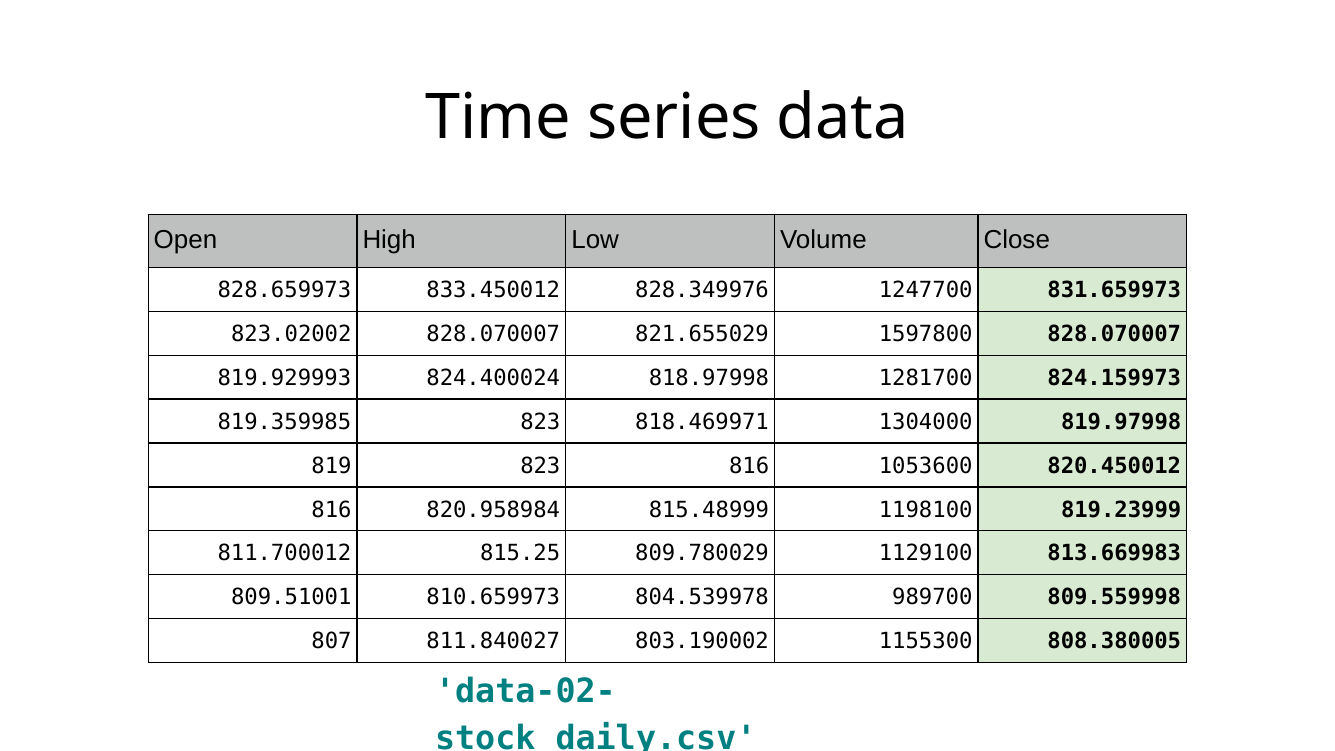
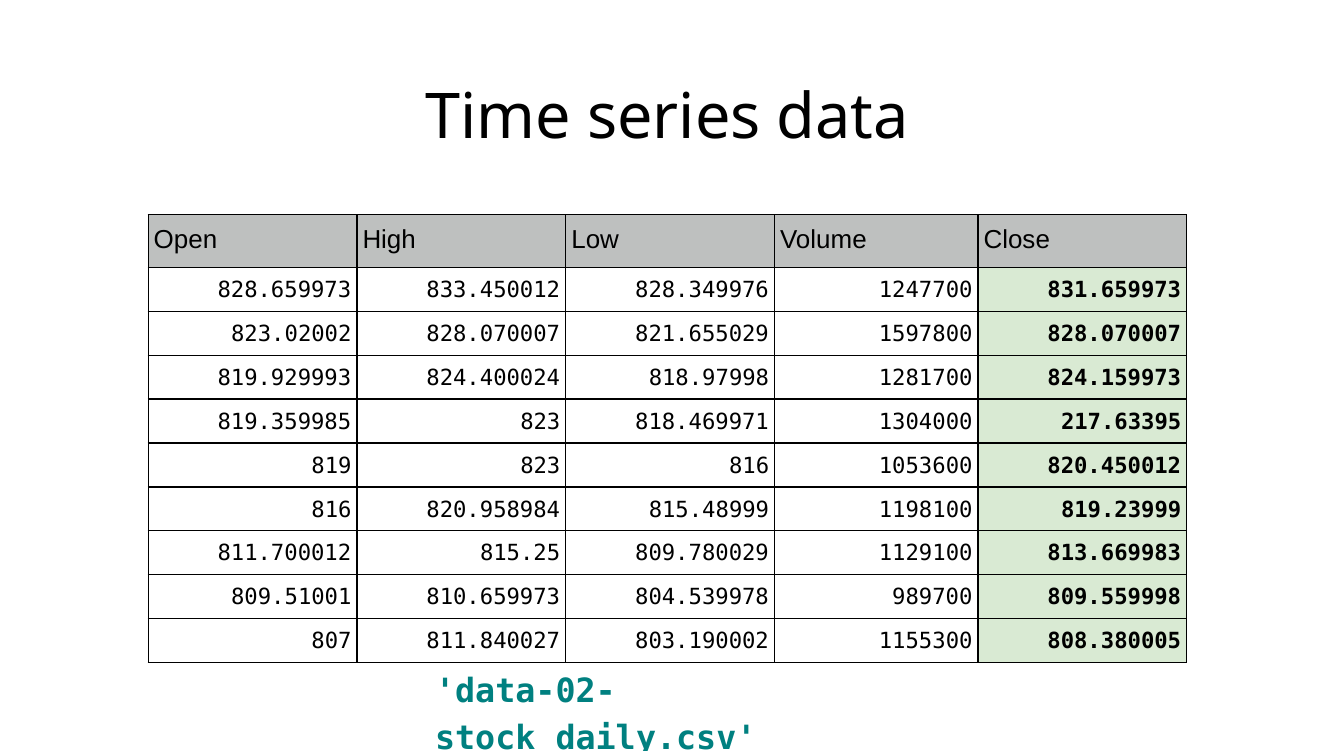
819.97998: 819.97998 -> 217.63395
